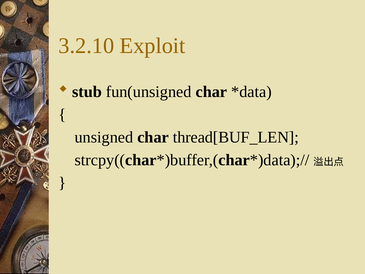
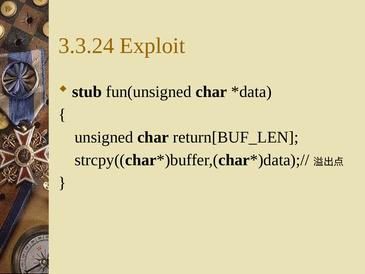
3.2.10: 3.2.10 -> 3.3.24
thread[BUF_LEN: thread[BUF_LEN -> return[BUF_LEN
